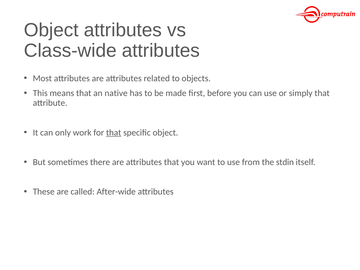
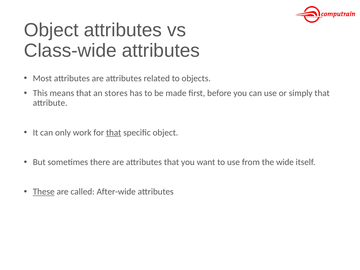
native: native -> stores
stdin: stdin -> wide
These underline: none -> present
